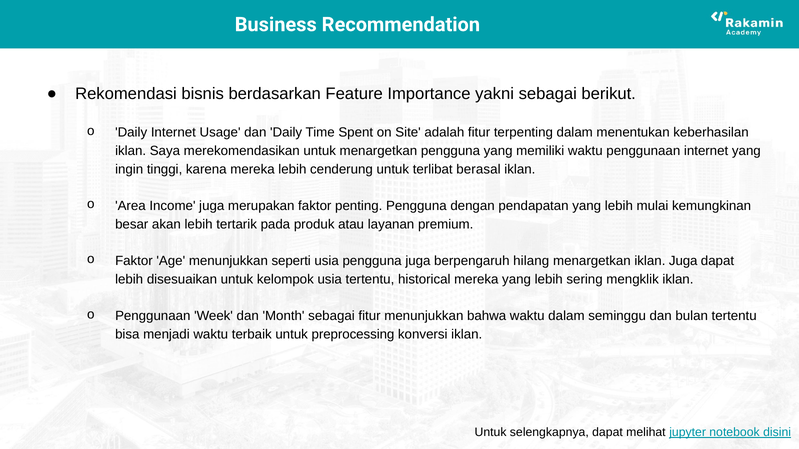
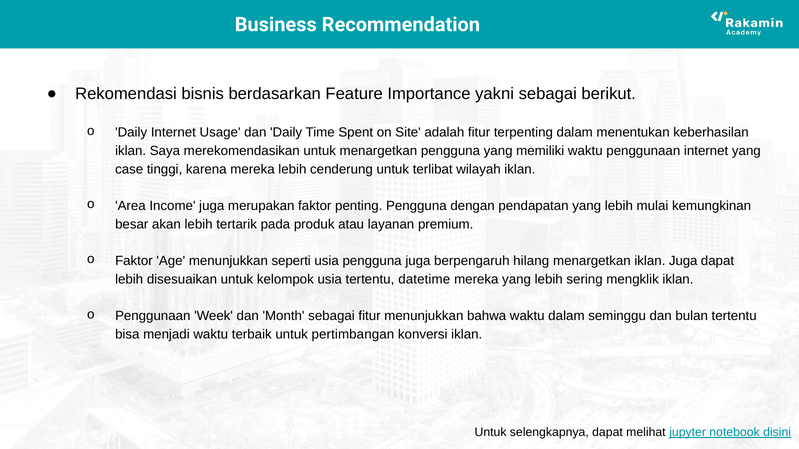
ingin: ingin -> case
berasal: berasal -> wilayah
historical: historical -> datetime
preprocessing: preprocessing -> pertimbangan
